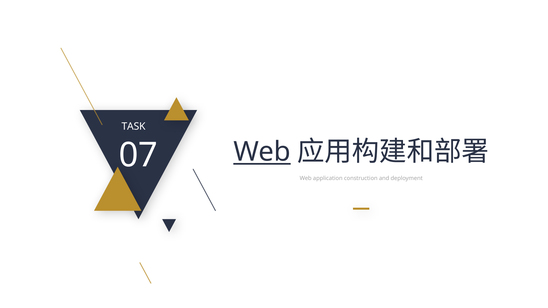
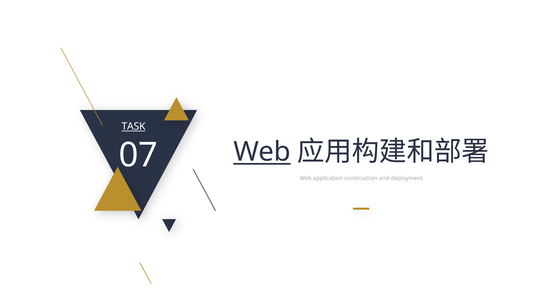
TASK underline: none -> present
